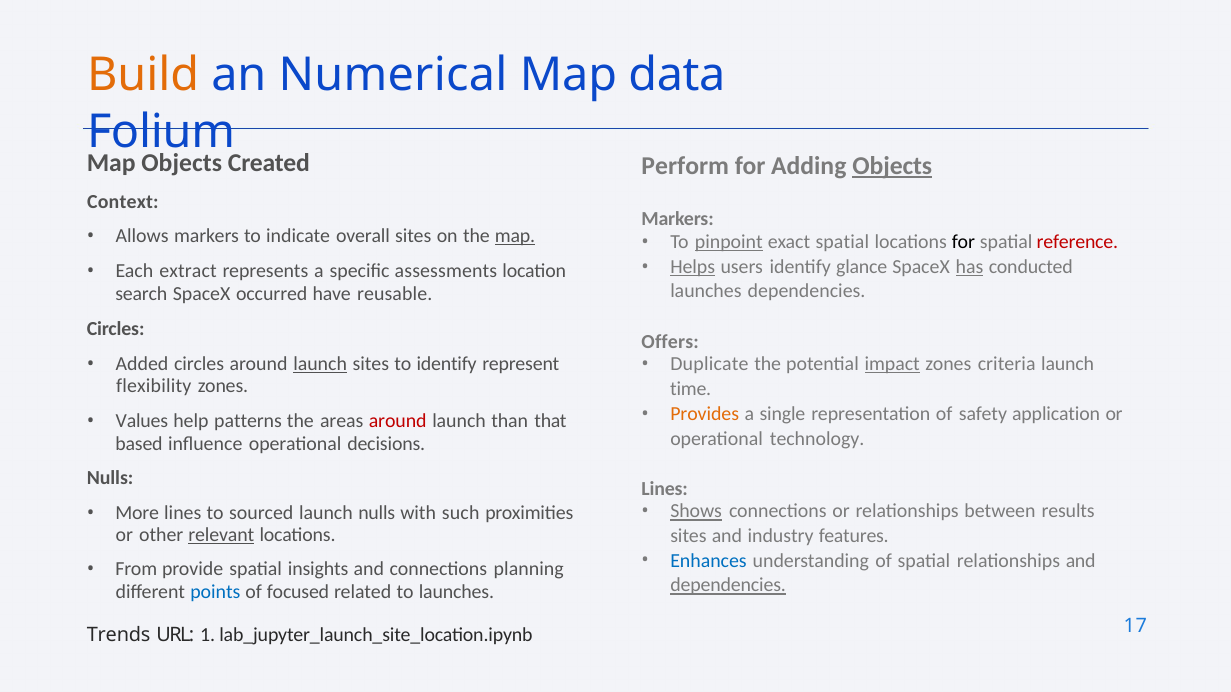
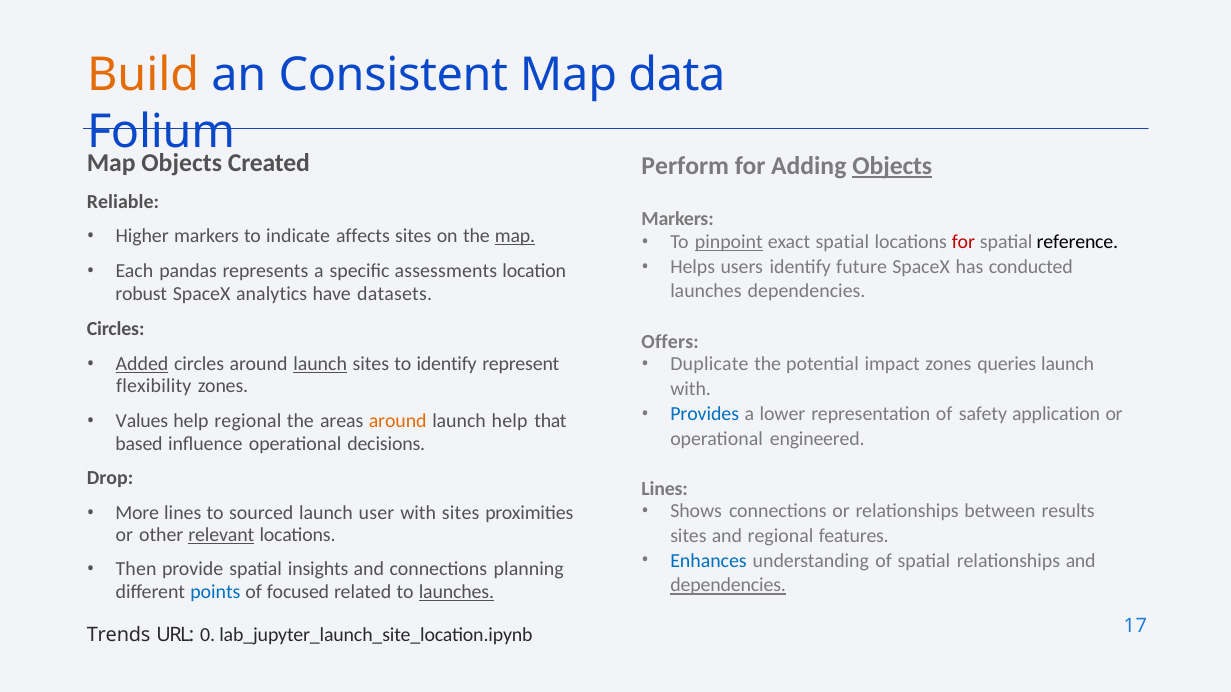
Numerical: Numerical -> Consistent
Context: Context -> Reliable
Allows: Allows -> Higher
overall: overall -> affects
for at (963, 242) colour: black -> red
reference colour: red -> black
Helps underline: present -> none
glance: glance -> future
has underline: present -> none
extract: extract -> pandas
search: search -> robust
occurred: occurred -> analytics
reusable: reusable -> datasets
Added underline: none -> present
impact underline: present -> none
criteria: criteria -> queries
time at (691, 389): time -> with
Provides colour: orange -> blue
single: single -> lower
help patterns: patterns -> regional
around at (398, 421) colour: red -> orange
launch than: than -> help
technology: technology -> engineered
Nulls at (110, 478): Nulls -> Drop
Shows underline: present -> none
launch nulls: nulls -> user
with such: such -> sites
and industry: industry -> regional
From: From -> Then
launches at (456, 593) underline: none -> present
1: 1 -> 0
